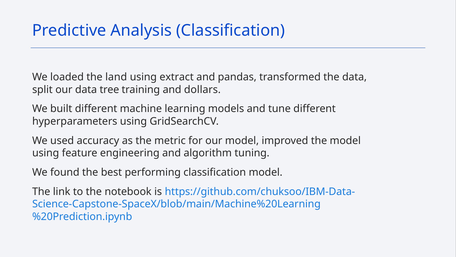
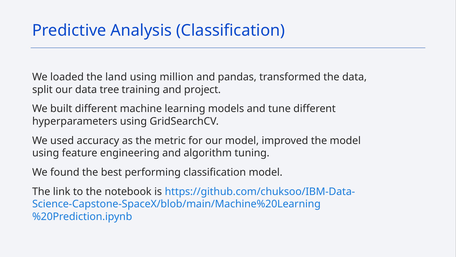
extract: extract -> million
dollars: dollars -> project
